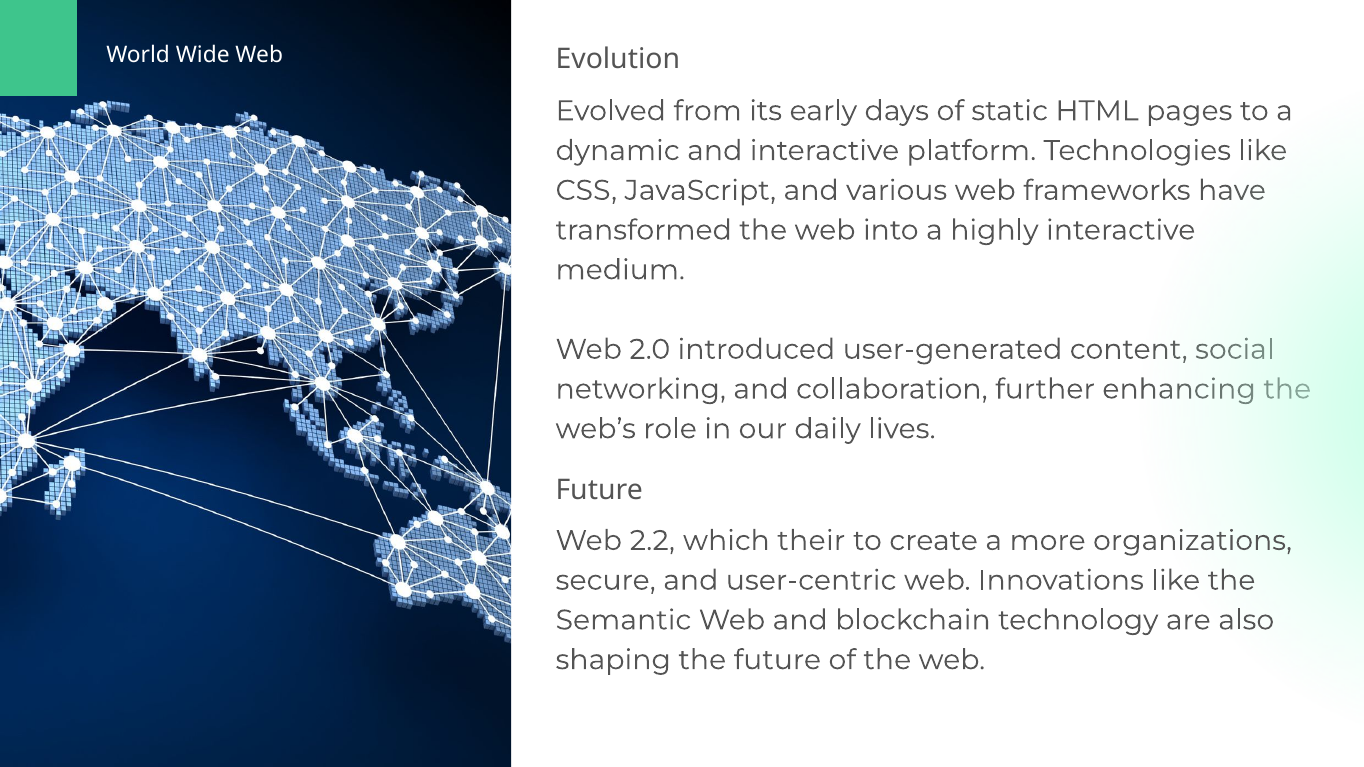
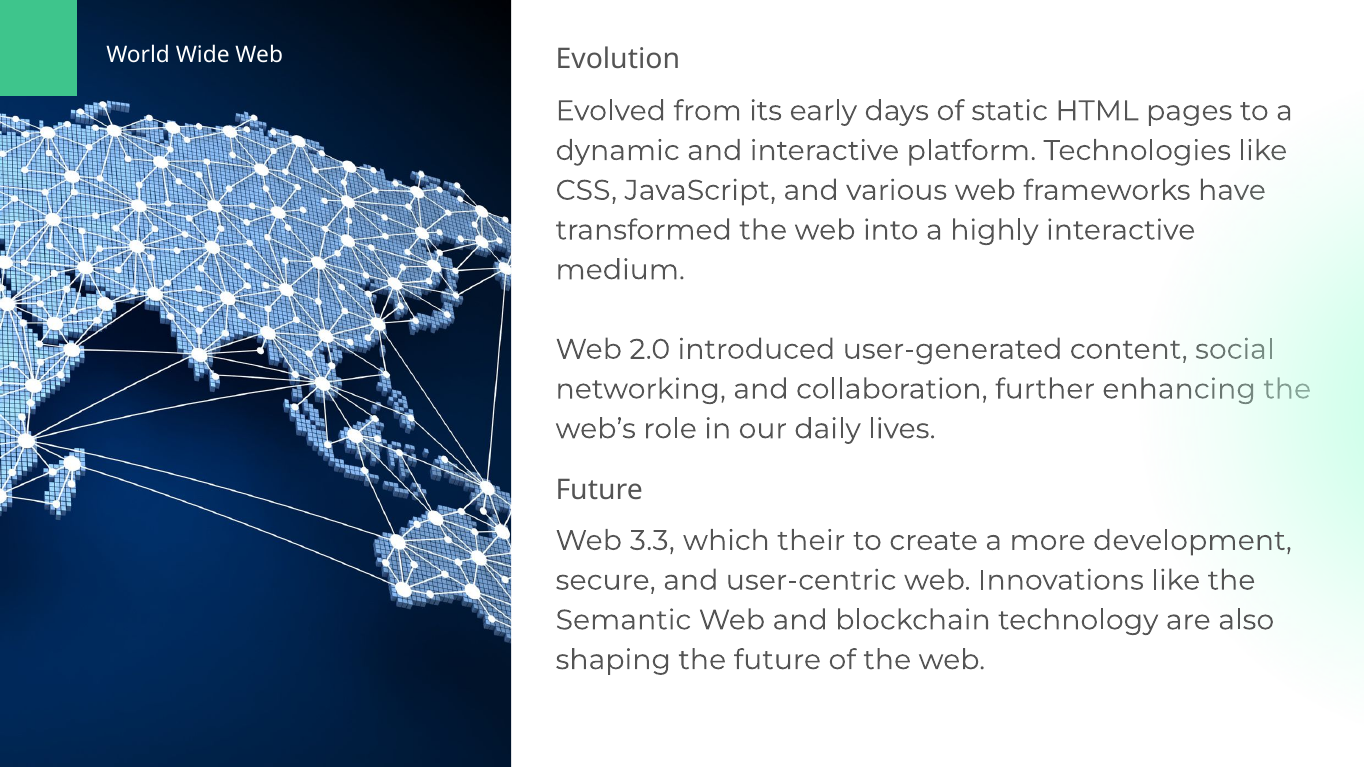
2.2: 2.2 -> 3.3
organizations: organizations -> development
